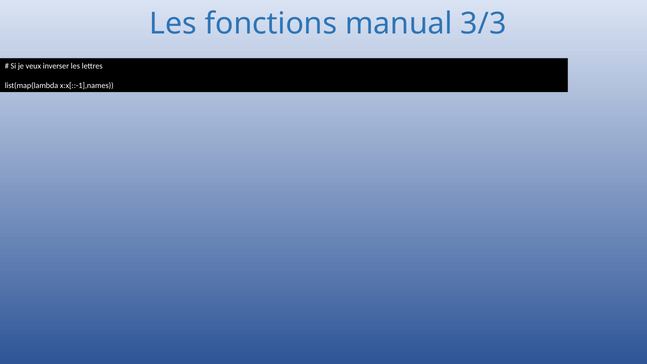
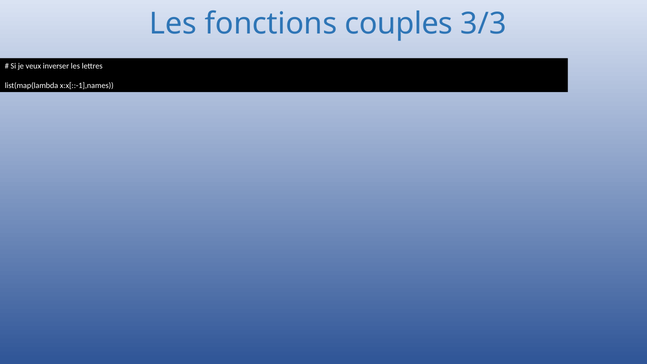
manual: manual -> couples
